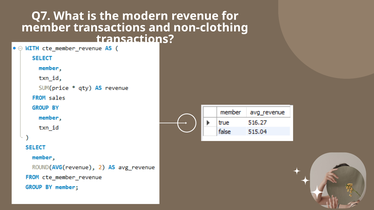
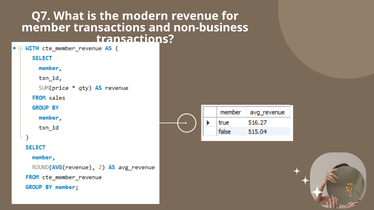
non-clothing: non-clothing -> non-business
